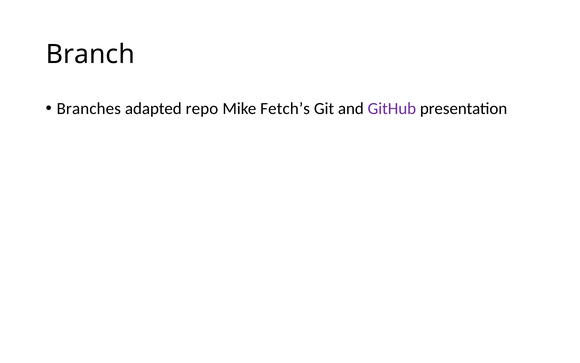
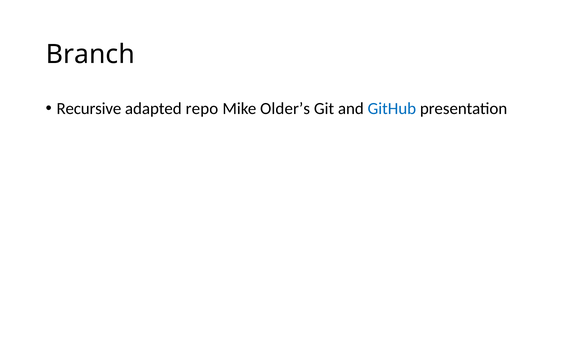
Branches: Branches -> Recursive
Fetch’s: Fetch’s -> Older’s
GitHub colour: purple -> blue
